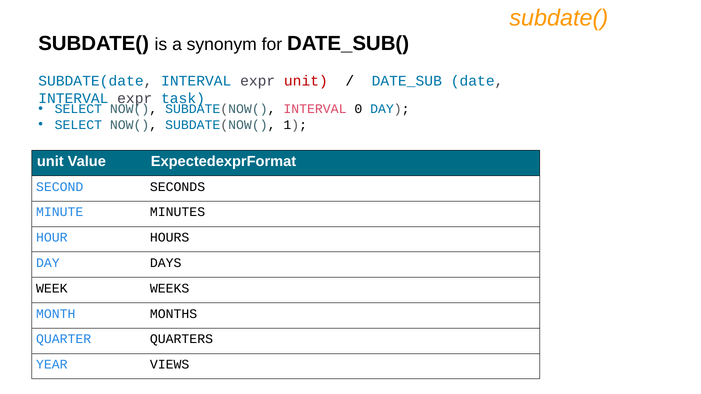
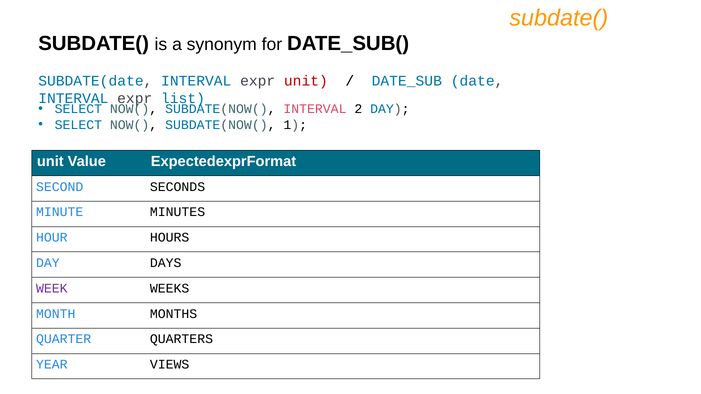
task: task -> list
0: 0 -> 2
WEEK colour: black -> purple
